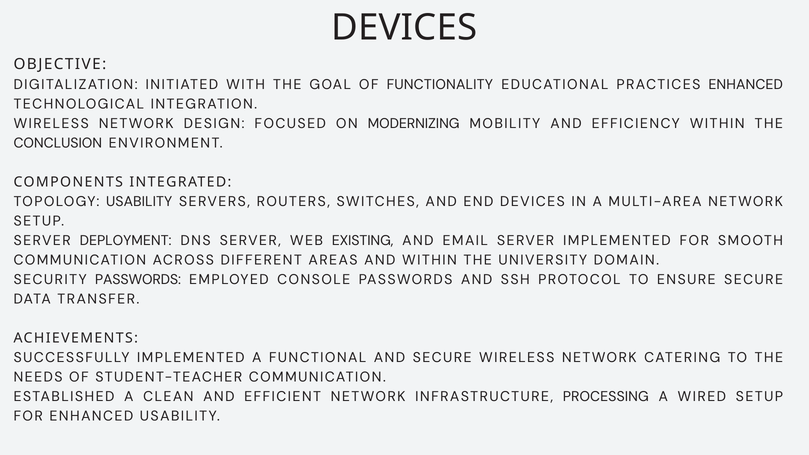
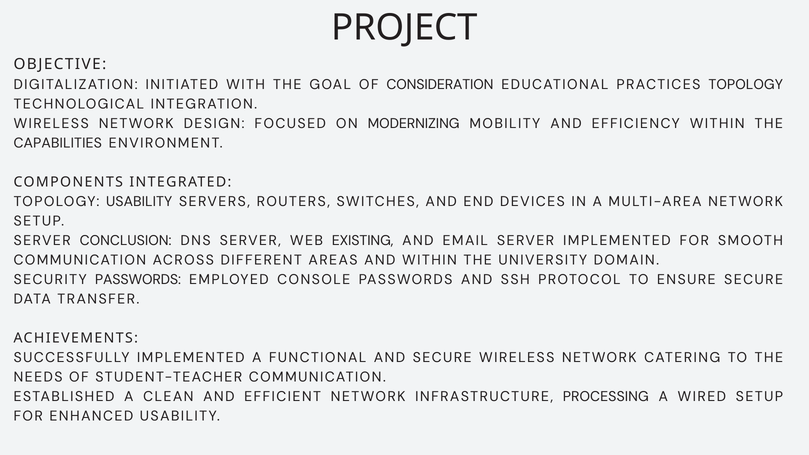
DEVICES at (404, 28): DEVICES -> PROJECT
FUNCTIONALITY: FUNCTIONALITY -> CONSIDERATION
PRACTICES ENHANCED: ENHANCED -> TOPOLOGY
CONCLUSION: CONCLUSION -> CAPABILITIES
DEPLOYMENT: DEPLOYMENT -> CONCLUSION
